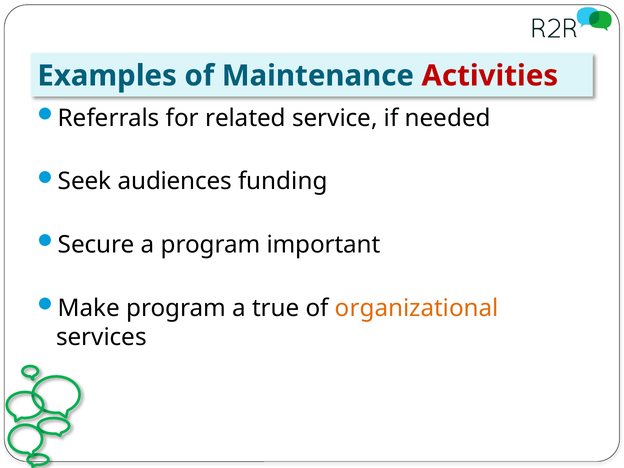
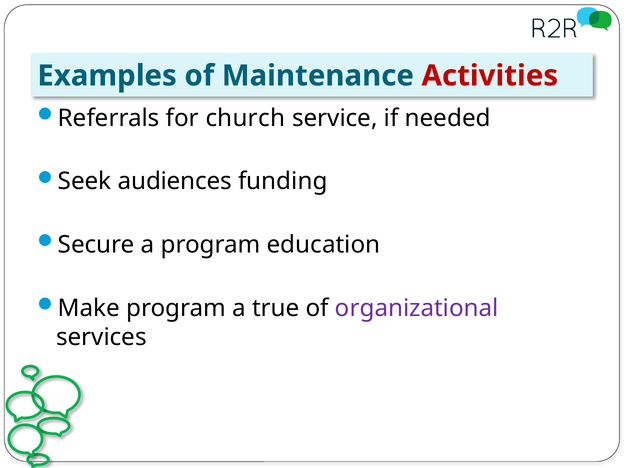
related: related -> church
important: important -> education
organizational colour: orange -> purple
